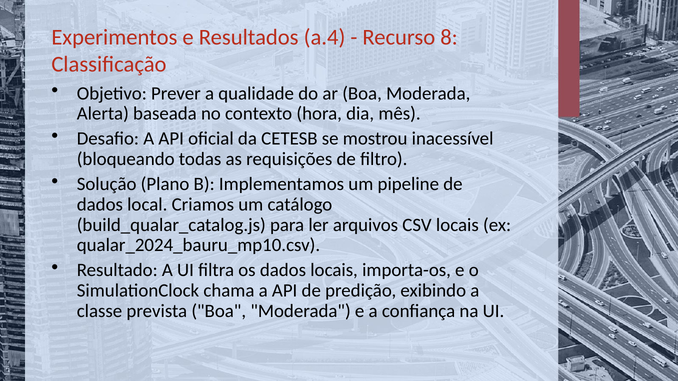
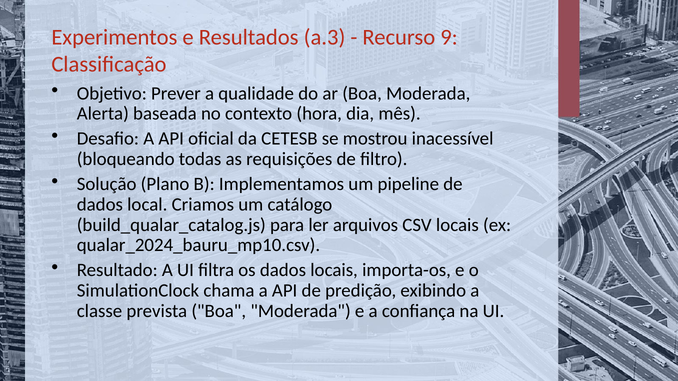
a.4: a.4 -> a.3
8: 8 -> 9
